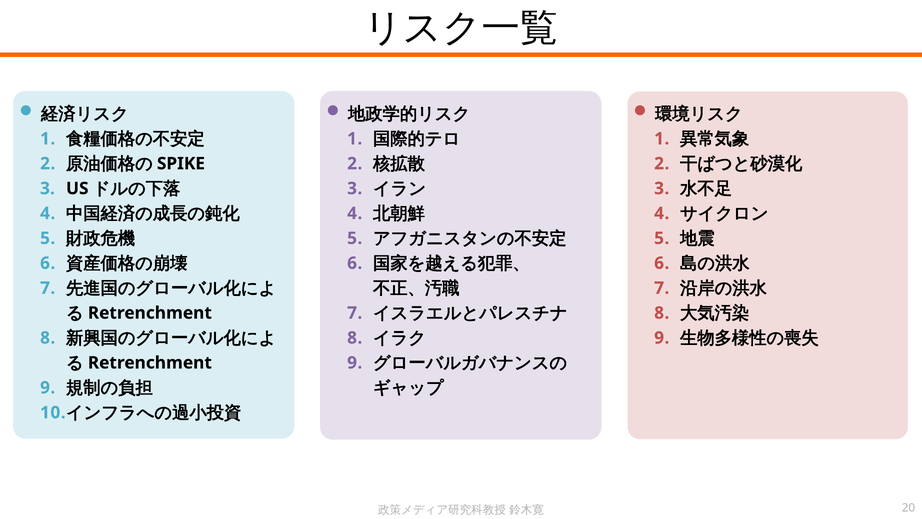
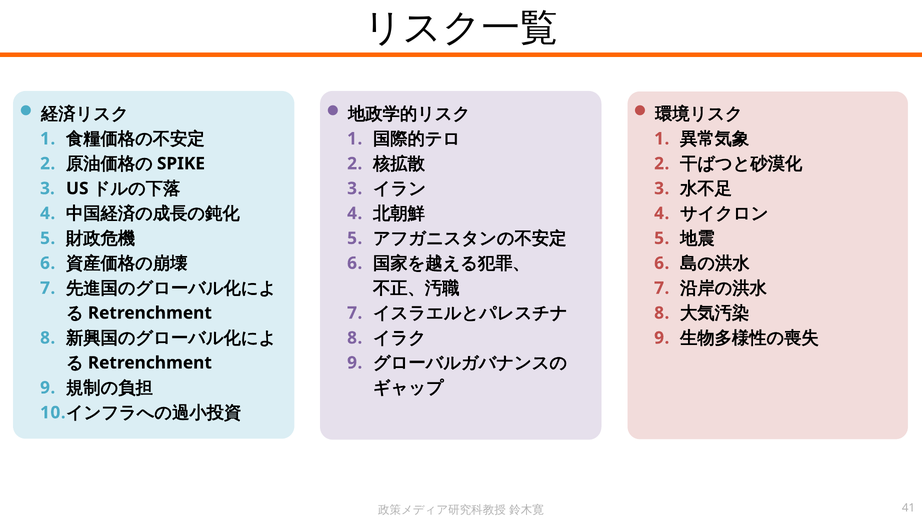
20: 20 -> 41
